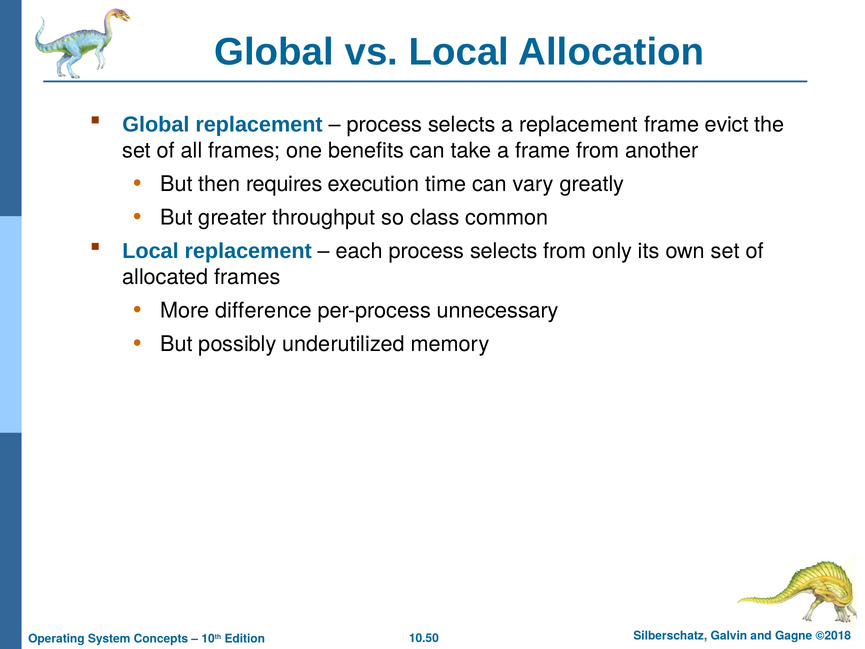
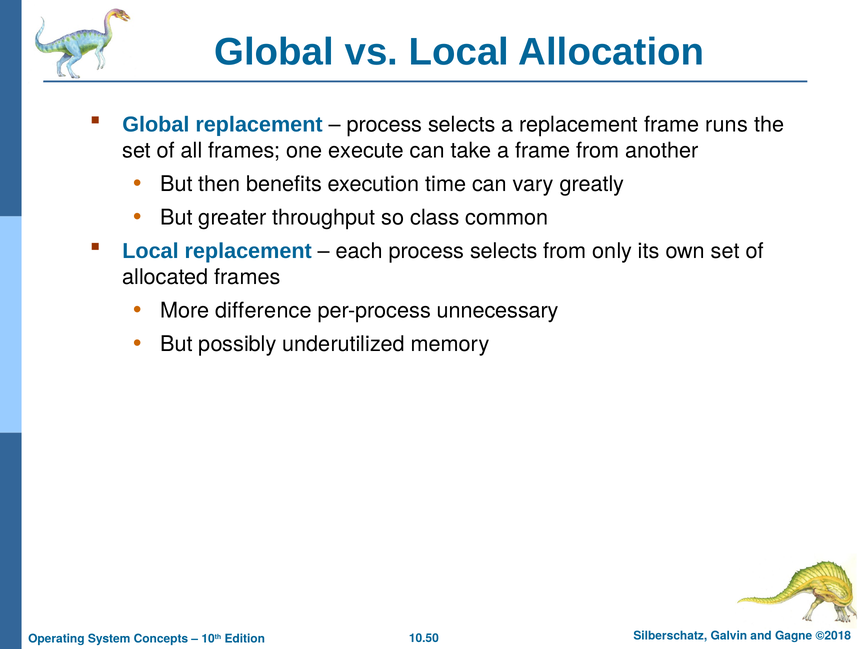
evict: evict -> runs
benefits: benefits -> execute
requires: requires -> benefits
